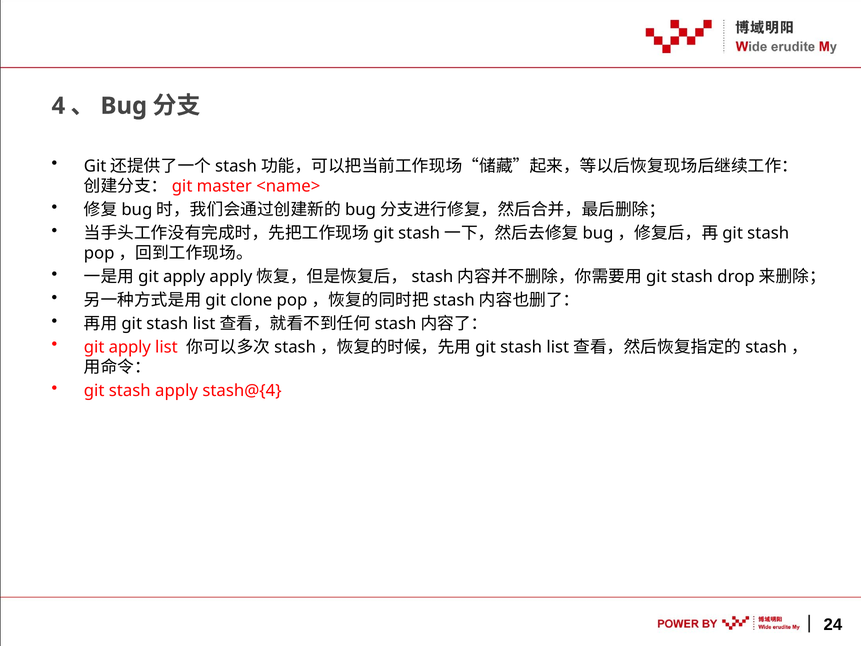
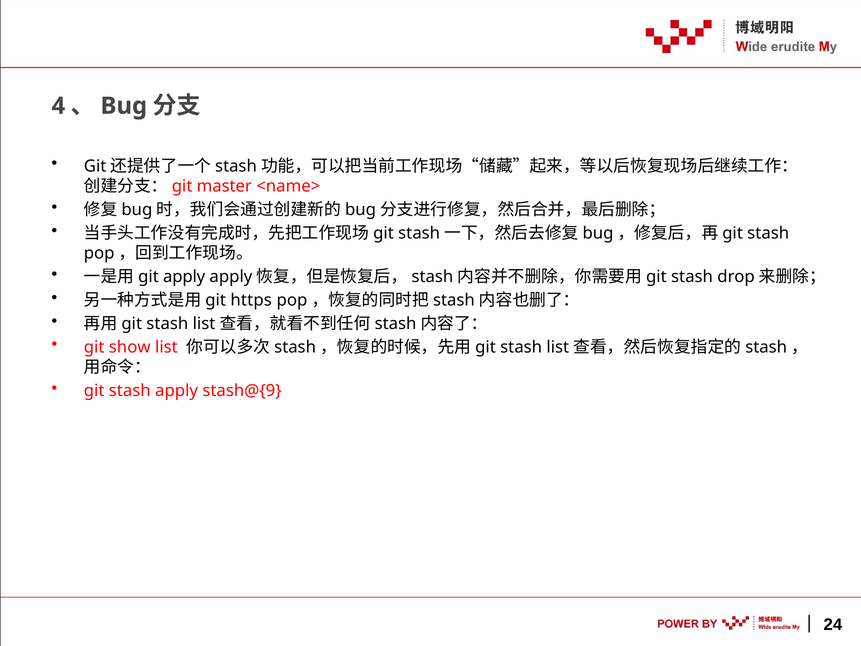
clone: clone -> https
git apply: apply -> show
stash@{4: stash@{4 -> stash@{9
